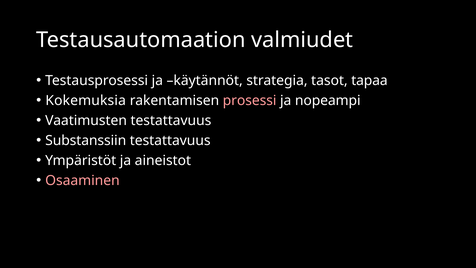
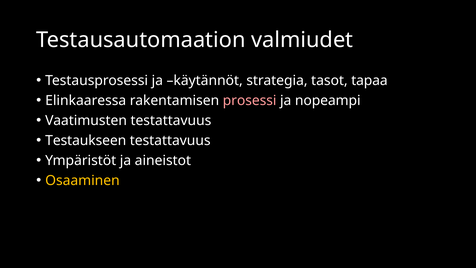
Kokemuksia: Kokemuksia -> Elinkaaressa
Substanssiin: Substanssiin -> Testaukseen
Osaaminen colour: pink -> yellow
